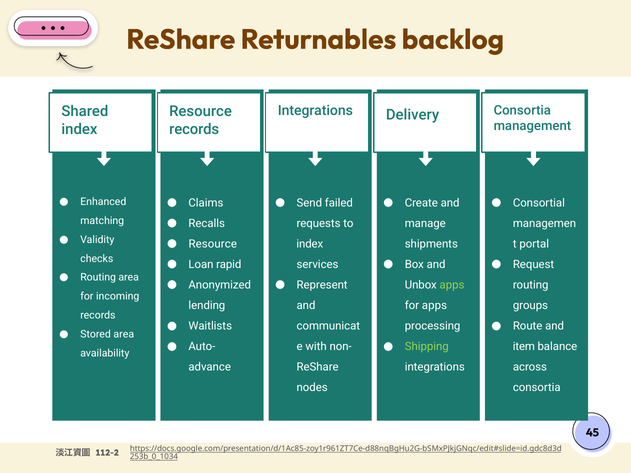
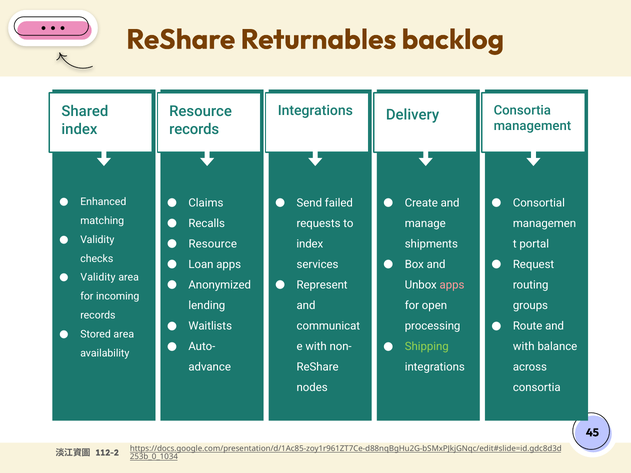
Loan rapid: rapid -> apps
Routing at (98, 278): Routing -> Validity
apps at (452, 285) colour: light green -> pink
for apps: apps -> open
item at (524, 347): item -> with
